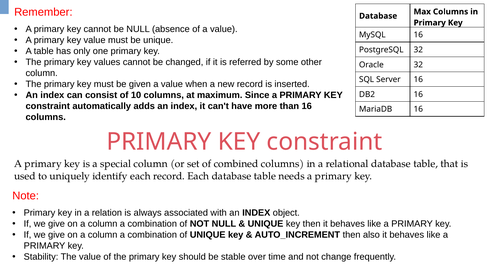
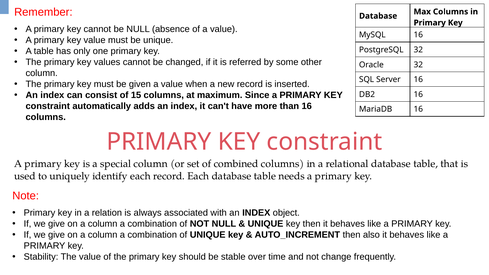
10: 10 -> 15
